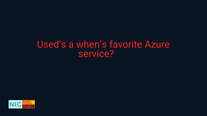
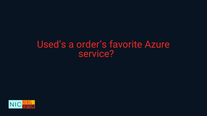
when’s: when’s -> order’s
